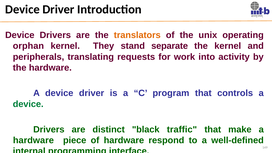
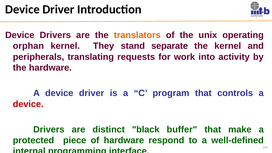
device at (28, 104) colour: green -> red
traffic: traffic -> buffer
hardware at (33, 140): hardware -> protected
